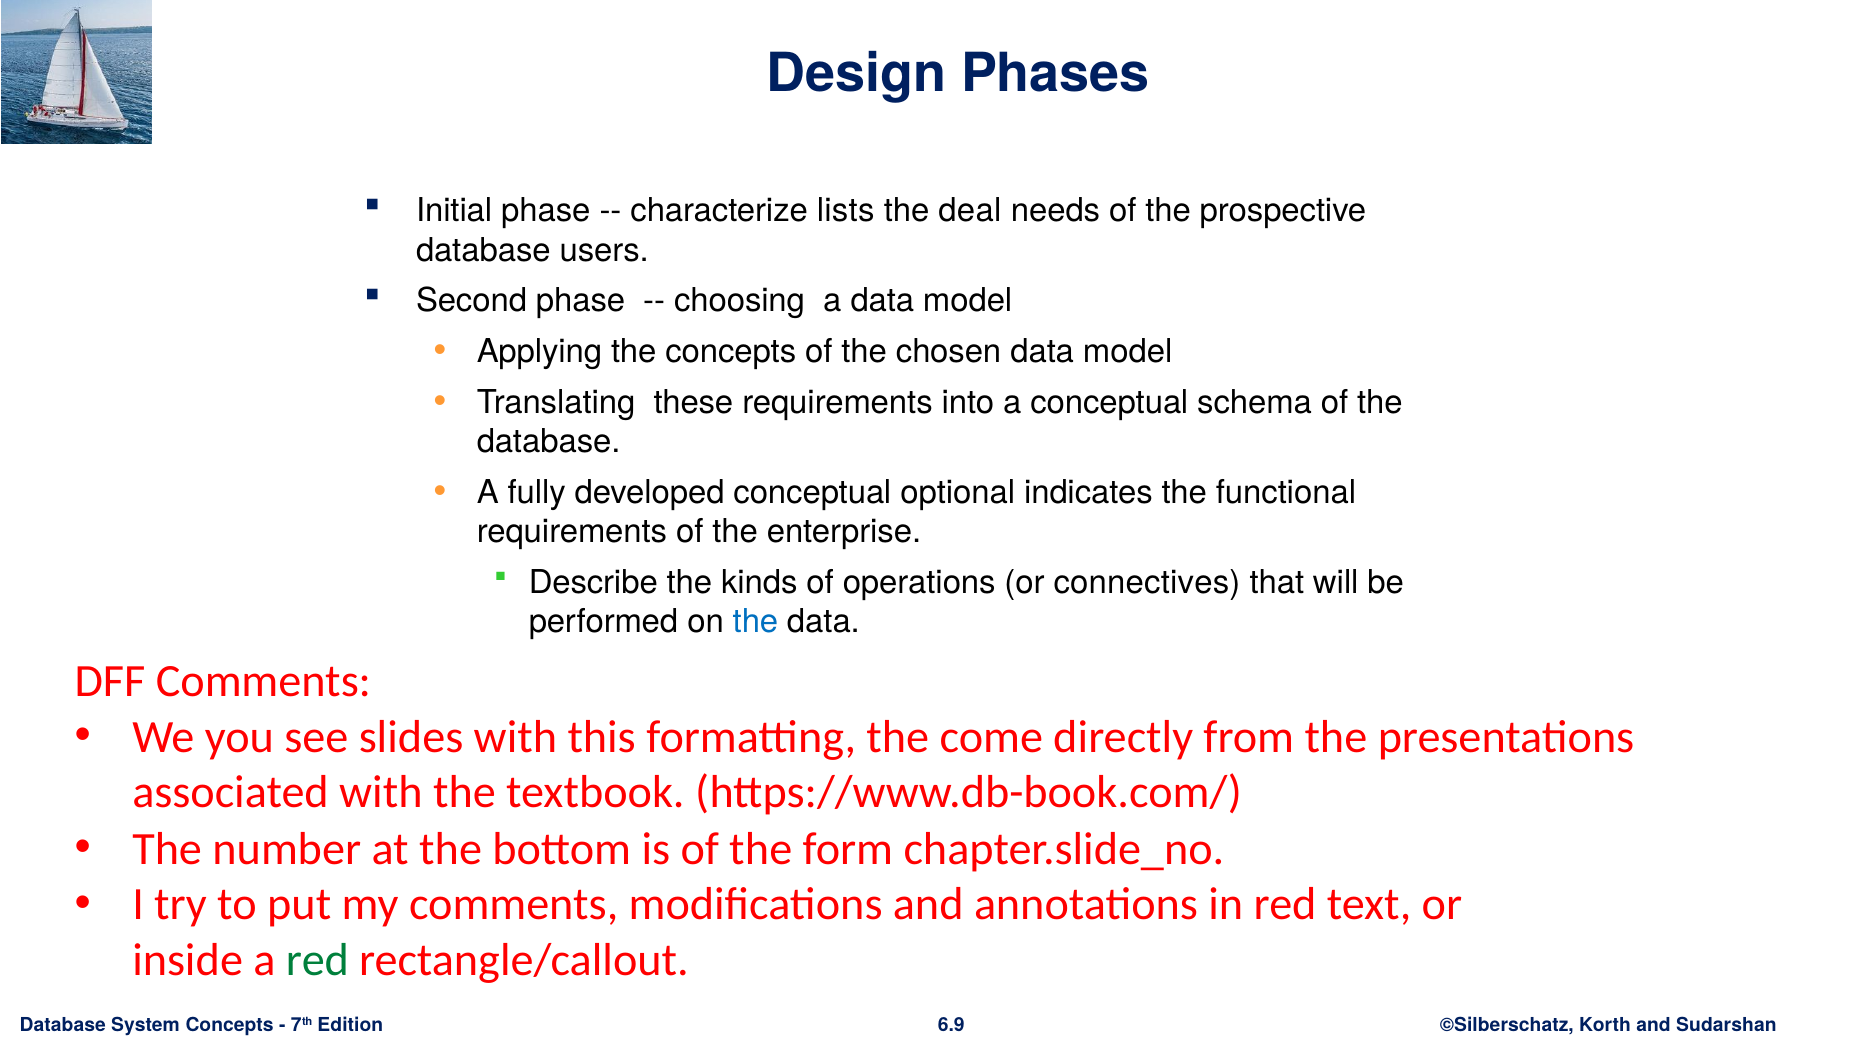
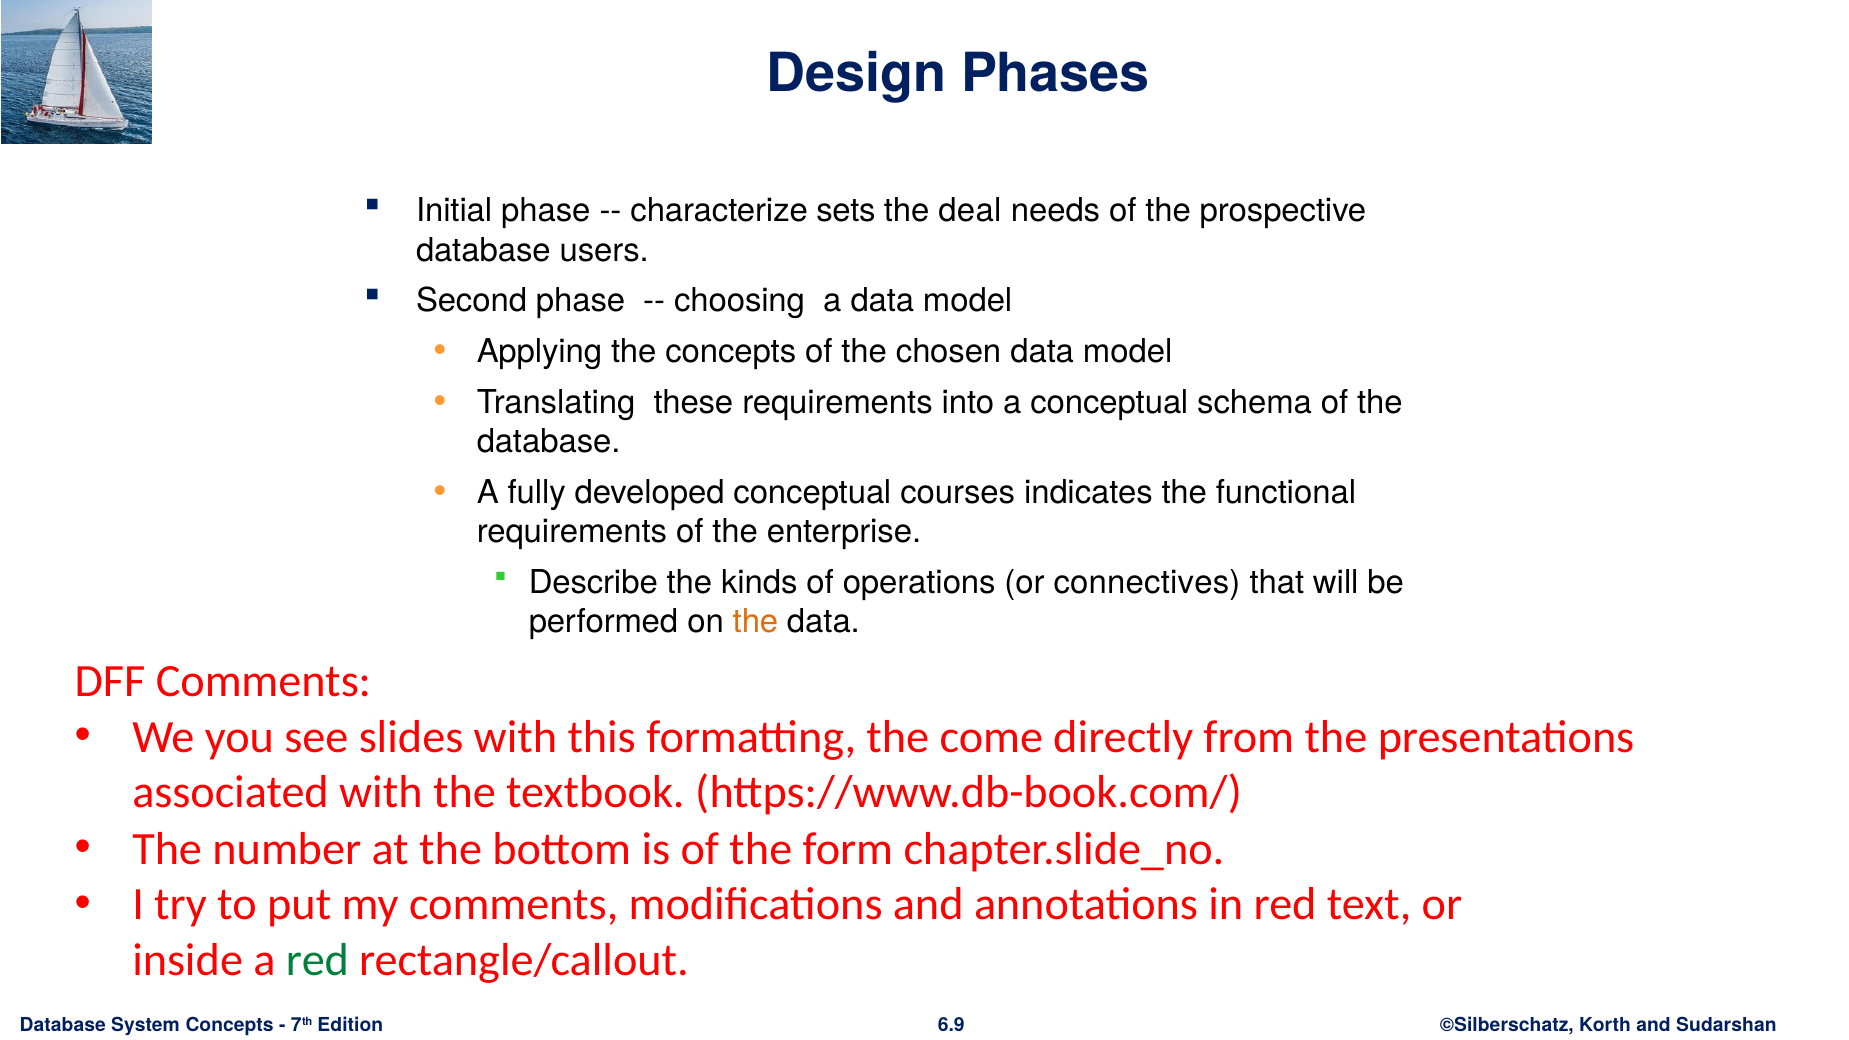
lists: lists -> sets
optional: optional -> courses
the at (755, 622) colour: blue -> orange
